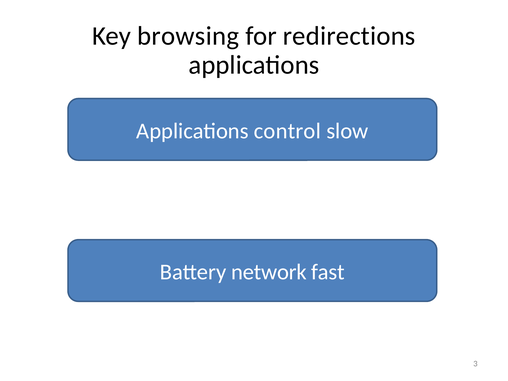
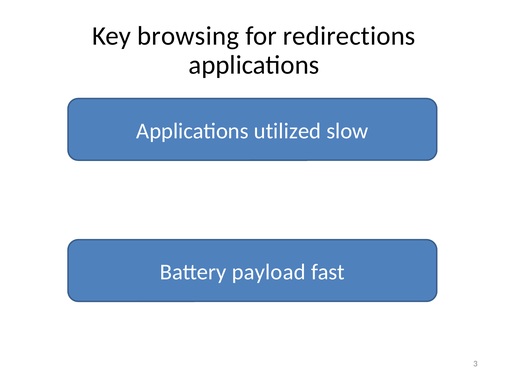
control: control -> utilized
network: network -> payload
